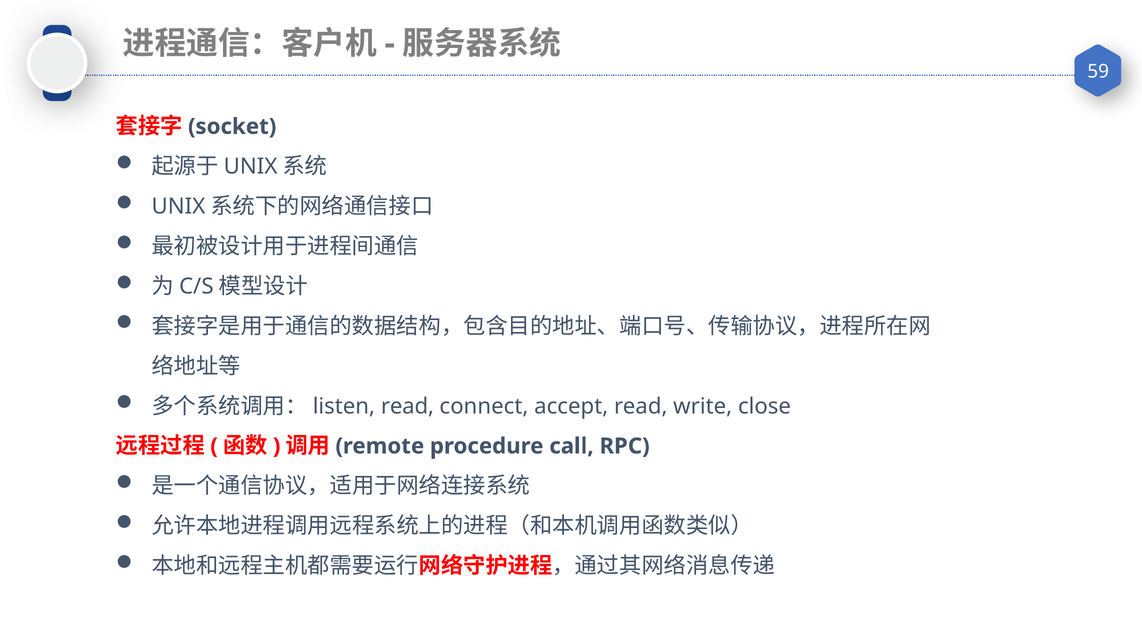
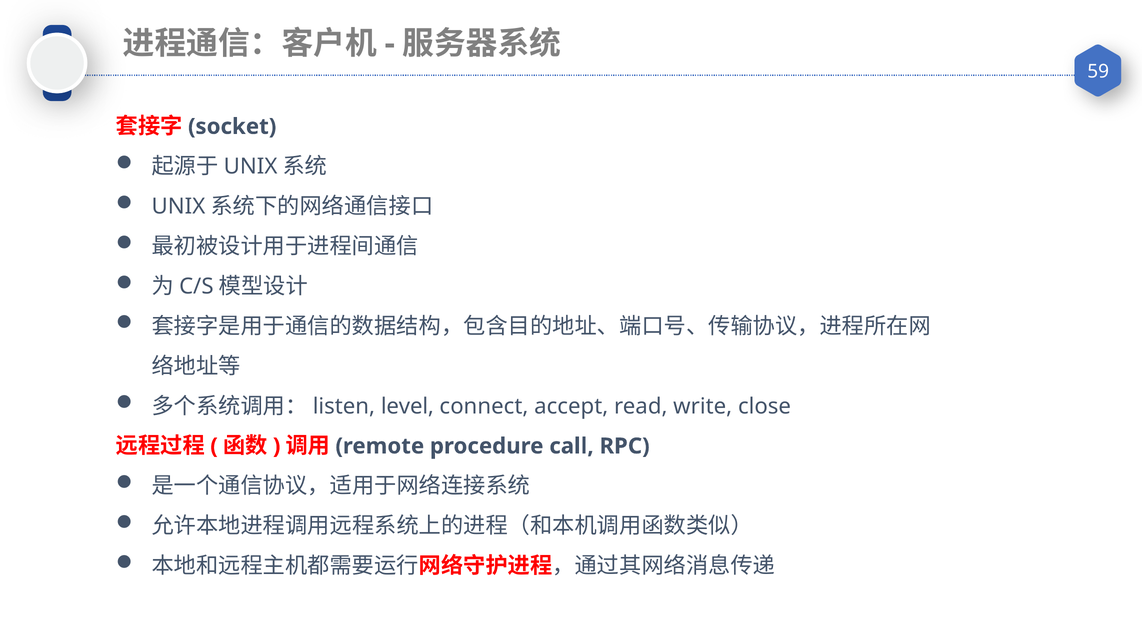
read at (407, 406): read -> level
